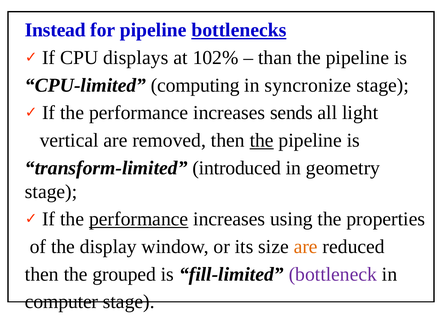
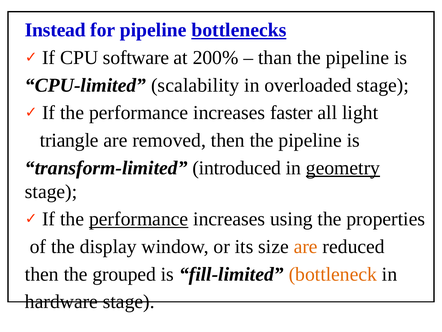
displays: displays -> software
102%: 102% -> 200%
computing: computing -> scalability
syncronize: syncronize -> overloaded
sends: sends -> faster
vertical: vertical -> triangle
the at (262, 140) underline: present -> none
geometry underline: none -> present
bottleneck colour: purple -> orange
computer: computer -> hardware
